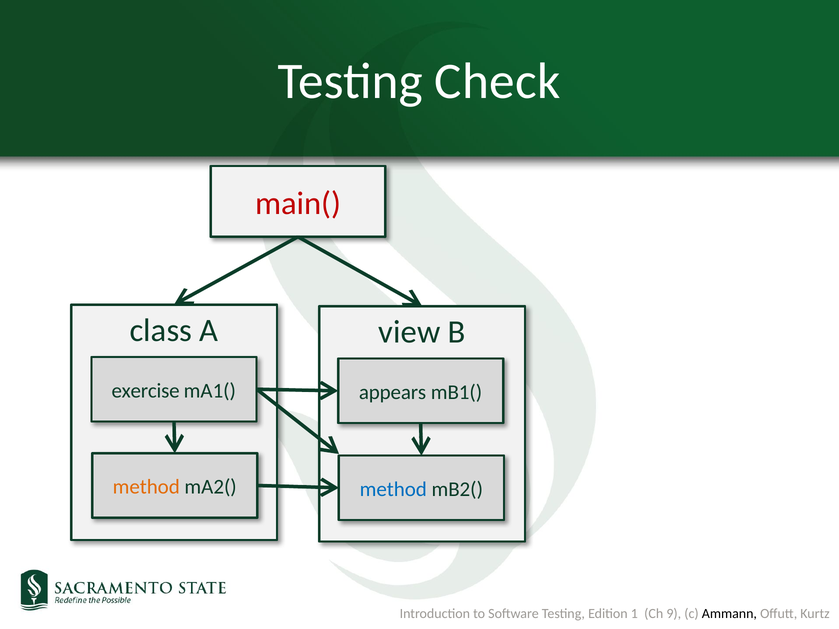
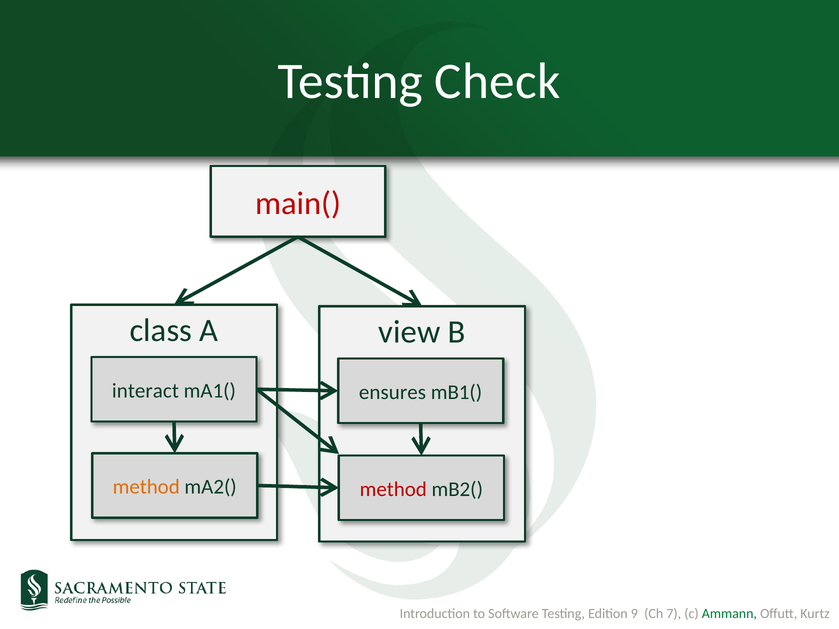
exercise: exercise -> interact
appears: appears -> ensures
method at (393, 489) colour: blue -> red
1: 1 -> 9
9: 9 -> 7
Ammann colour: black -> green
